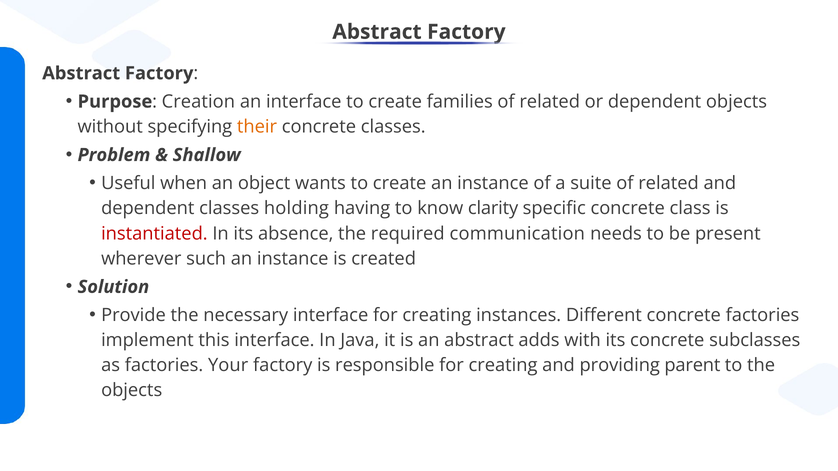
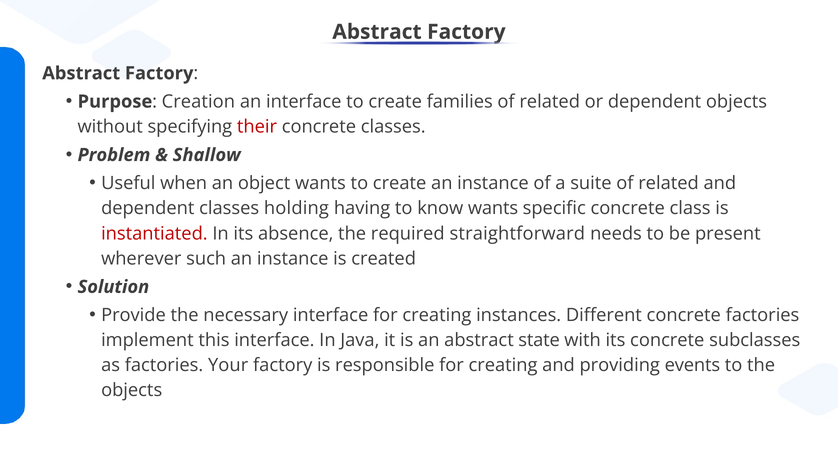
their colour: orange -> red
know clarity: clarity -> wants
communication: communication -> straightforward
adds: adds -> state
parent: parent -> events
